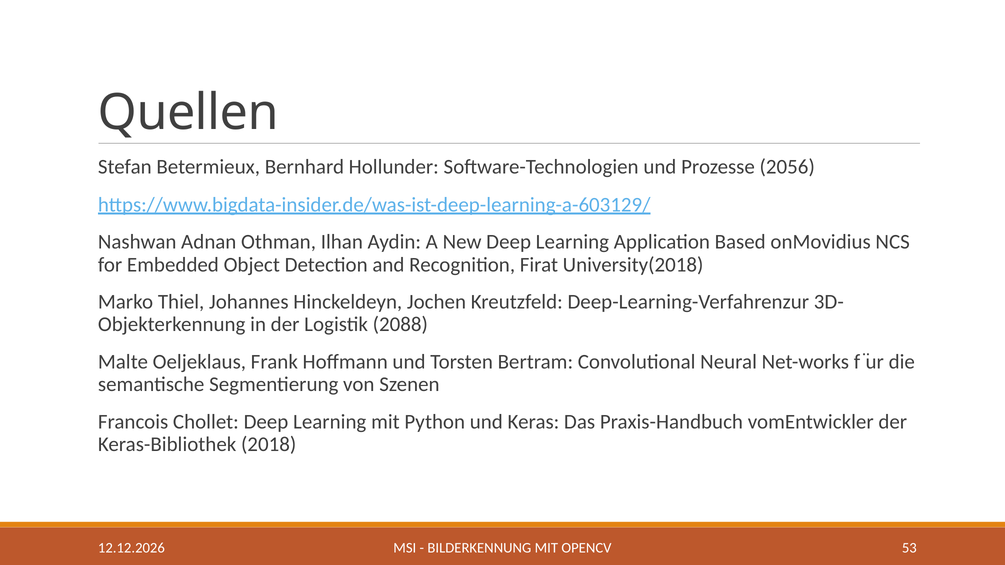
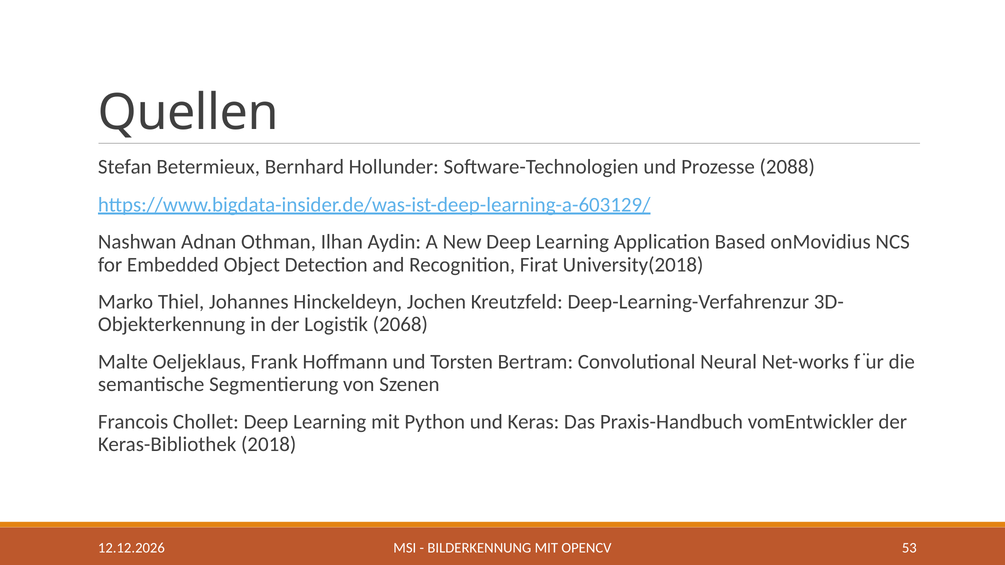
2056: 2056 -> 2088
2088: 2088 -> 2068
